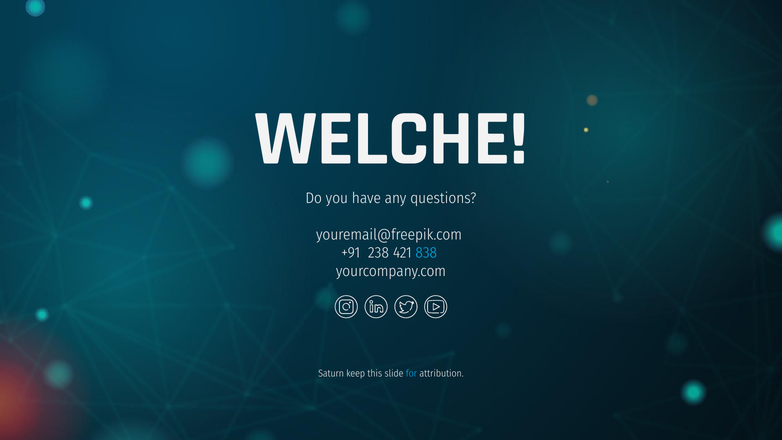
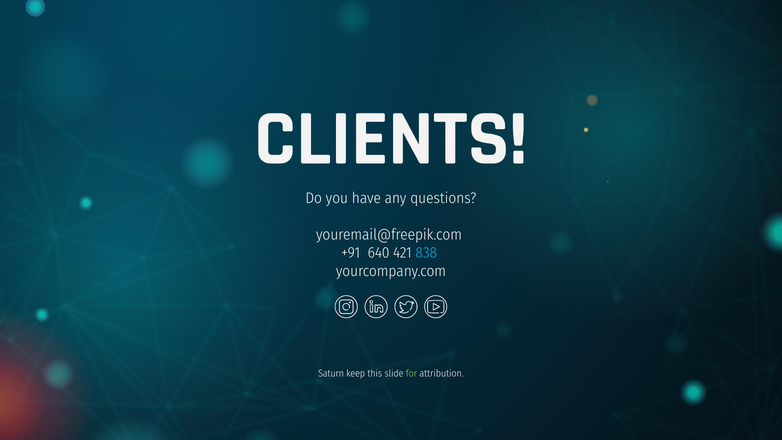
WELCHE: WELCHE -> CLIENTS
238: 238 -> 640
for colour: light blue -> light green
